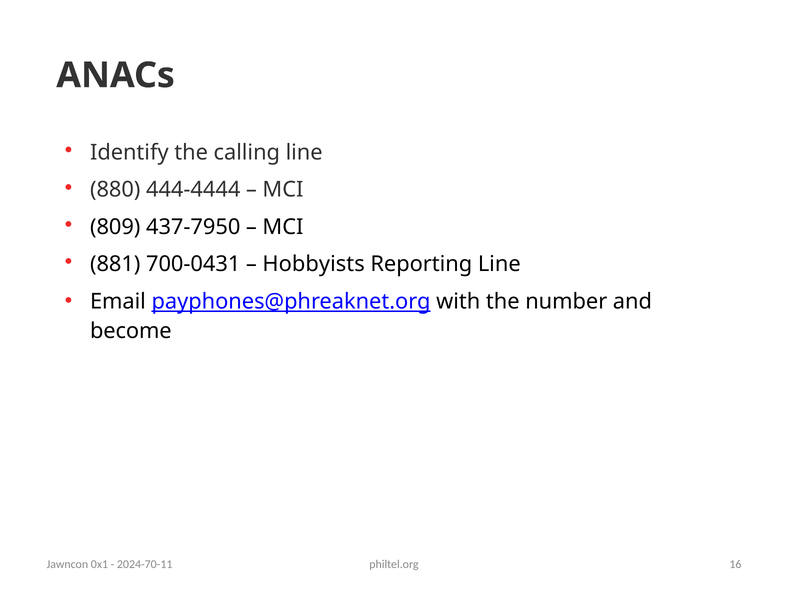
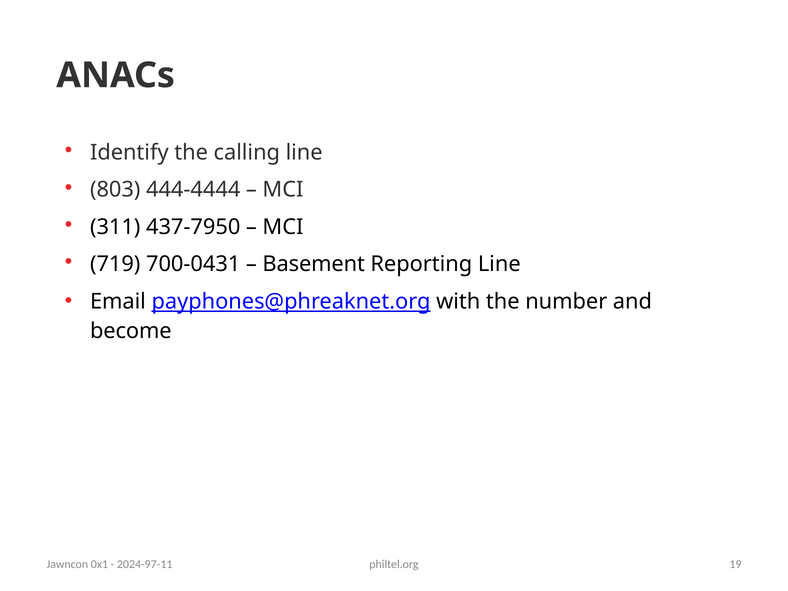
880: 880 -> 803
809: 809 -> 311
881: 881 -> 719
Hobbyists: Hobbyists -> Basement
16: 16 -> 19
2024-70-11: 2024-70-11 -> 2024-97-11
